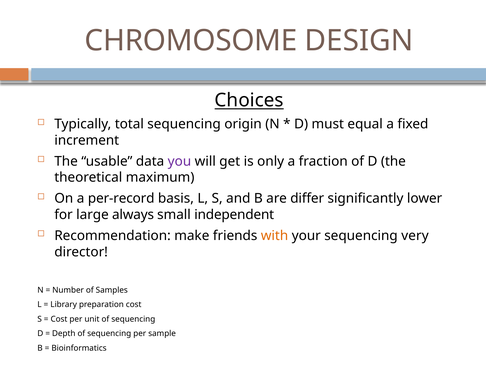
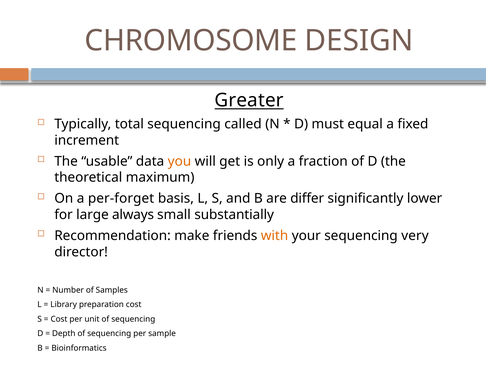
Choices: Choices -> Greater
origin: origin -> called
you colour: purple -> orange
per-record: per-record -> per-forget
independent: independent -> substantially
